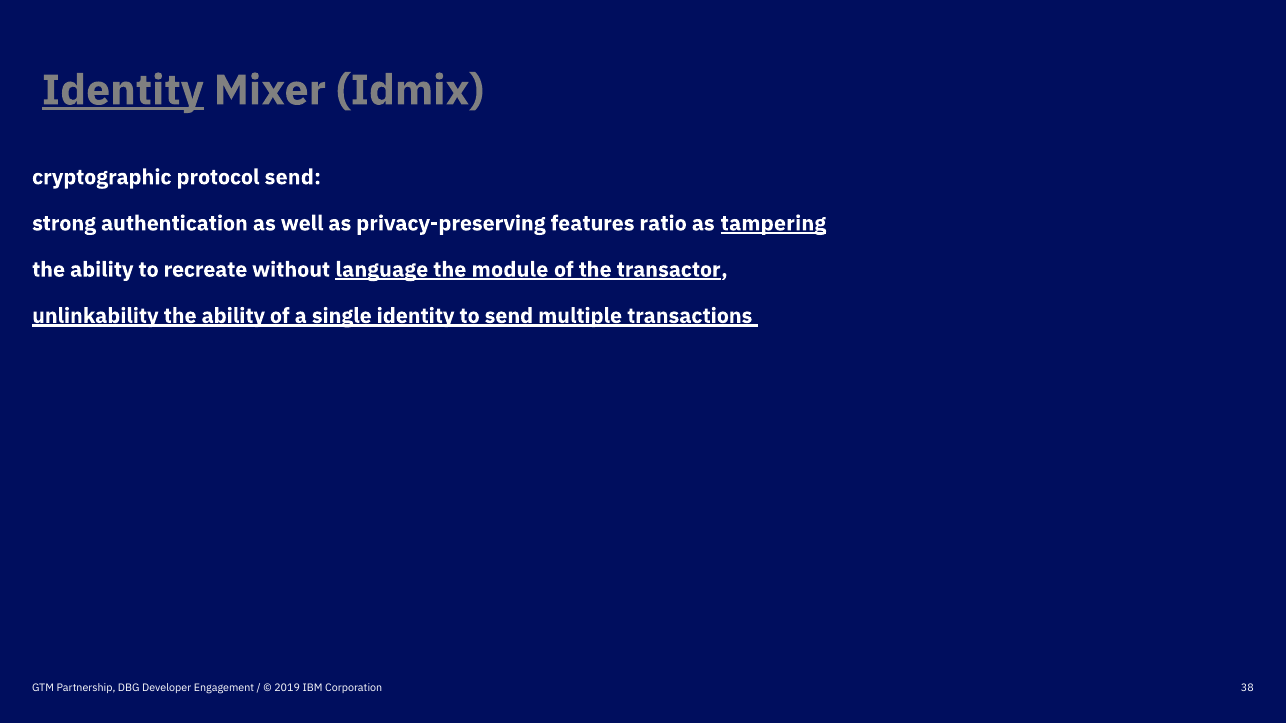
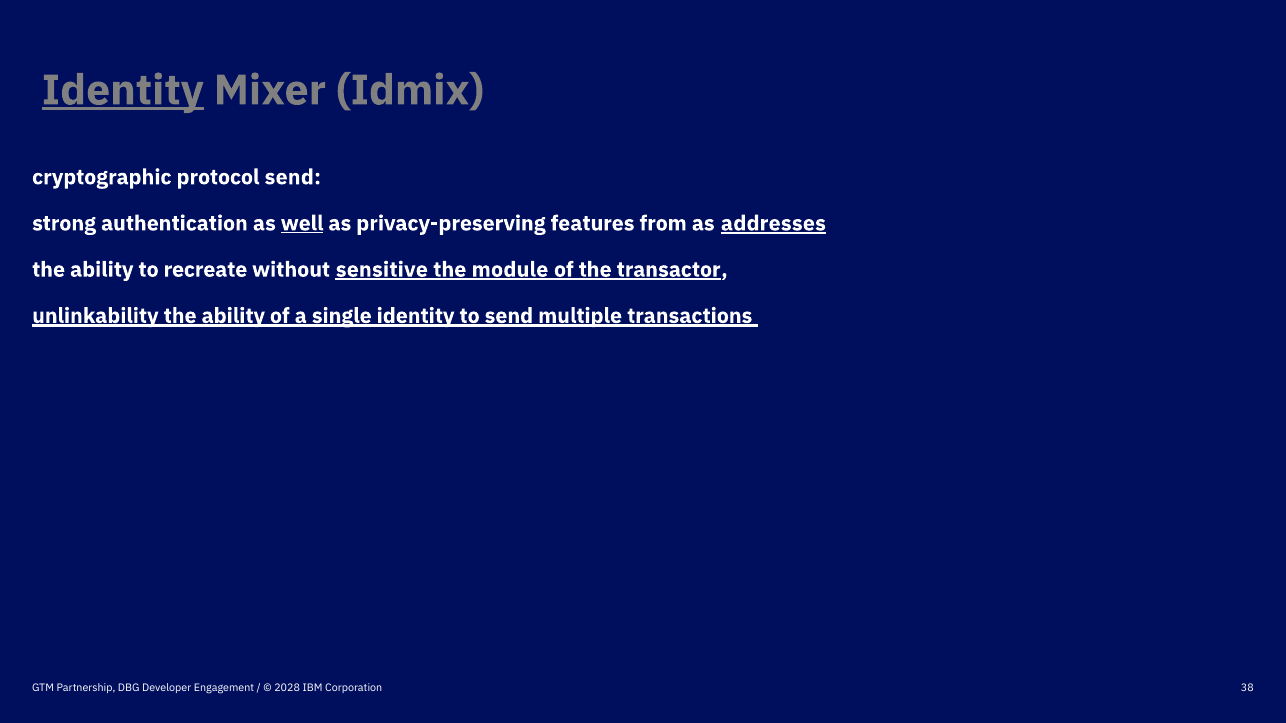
well underline: none -> present
ratio: ratio -> from
tampering: tampering -> addresses
language: language -> sensitive
2019: 2019 -> 2028
